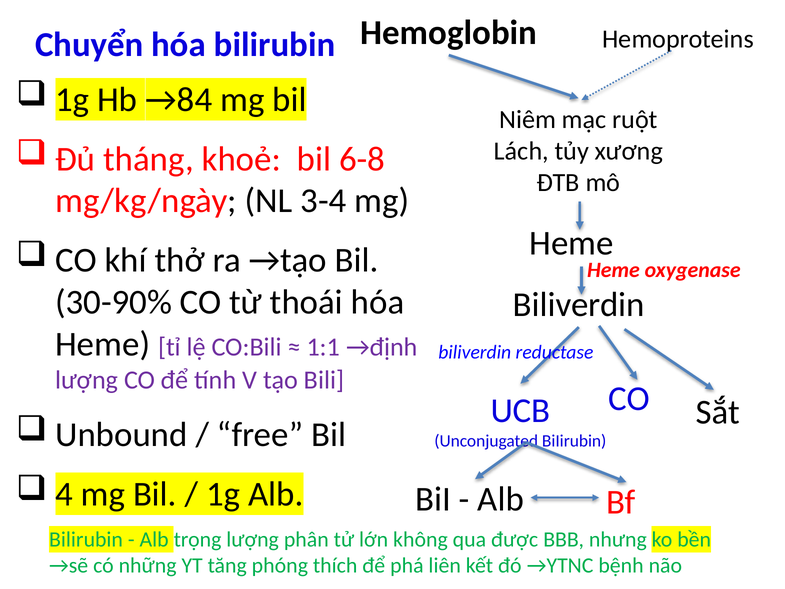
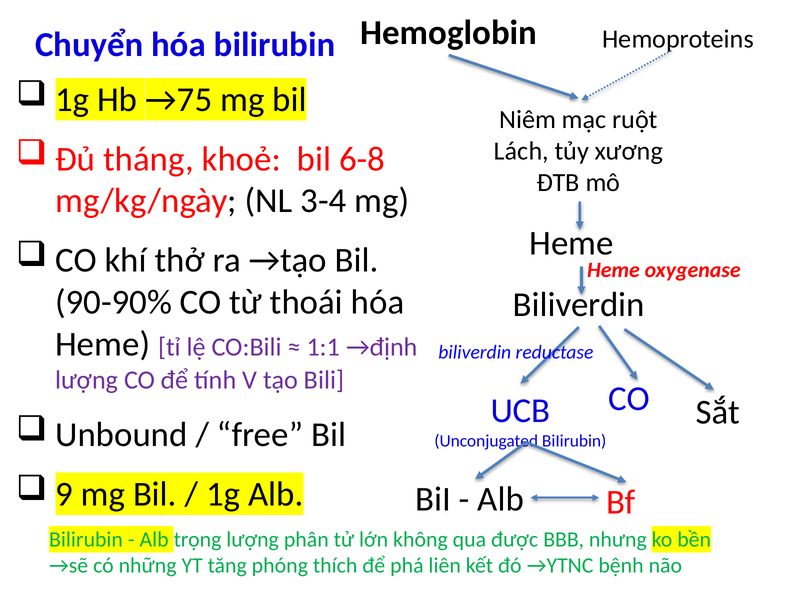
→84: →84 -> →75
30-90%: 30-90% -> 90-90%
4: 4 -> 9
